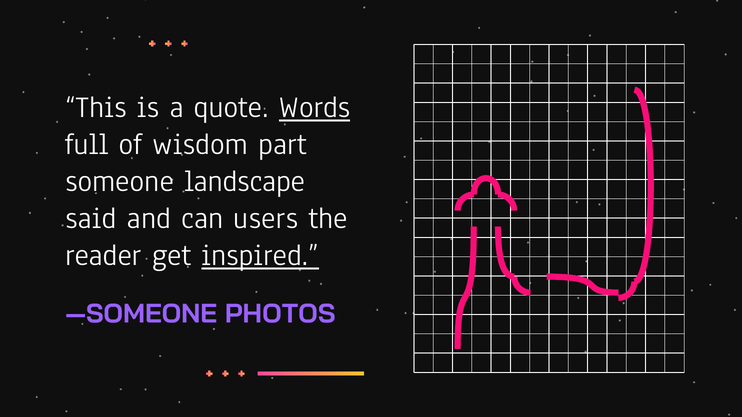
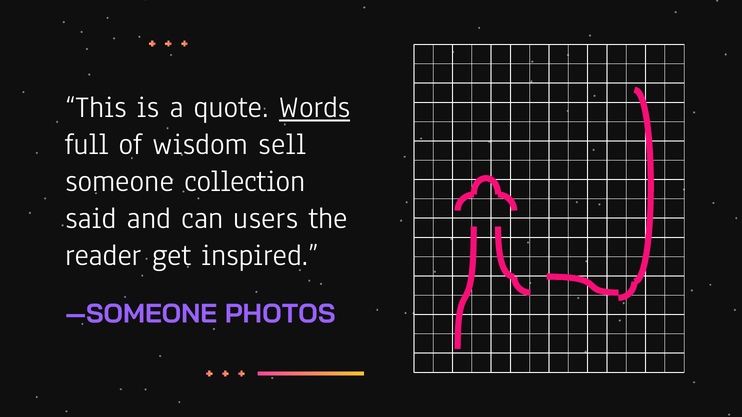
part: part -> sell
landscape: landscape -> collection
inspired underline: present -> none
